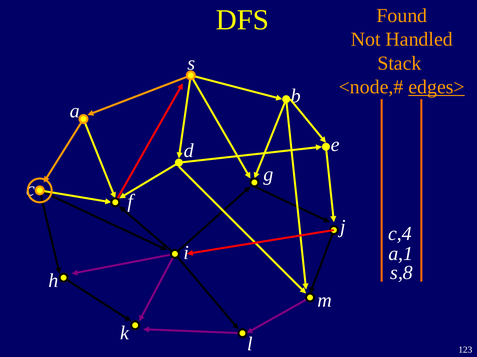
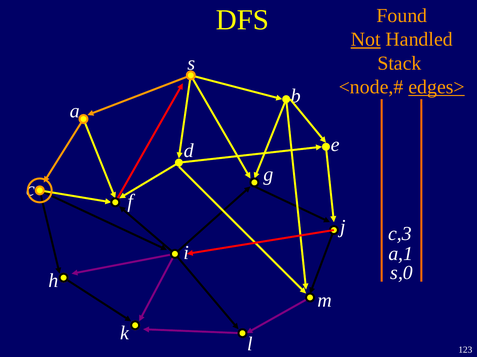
Not underline: none -> present
c,4: c,4 -> c,3
s,8: s,8 -> s,0
